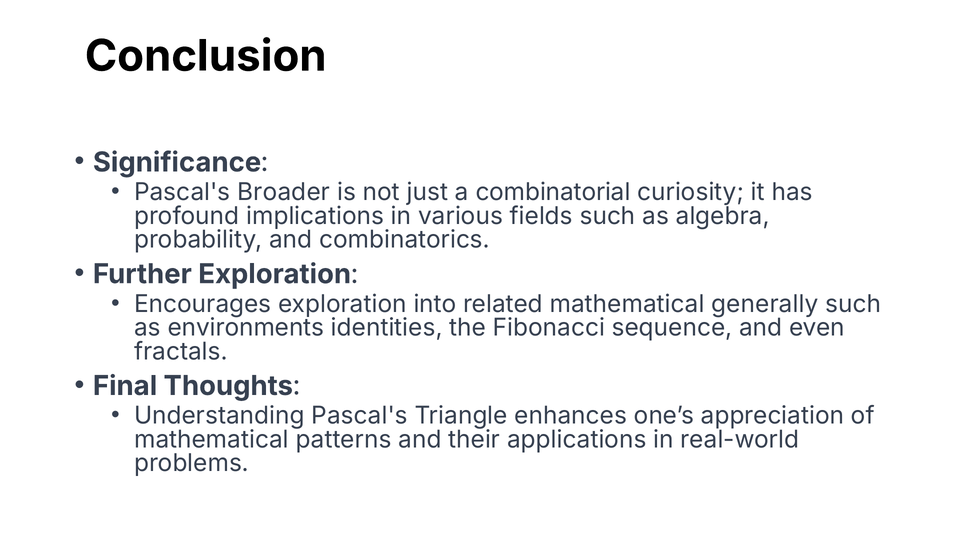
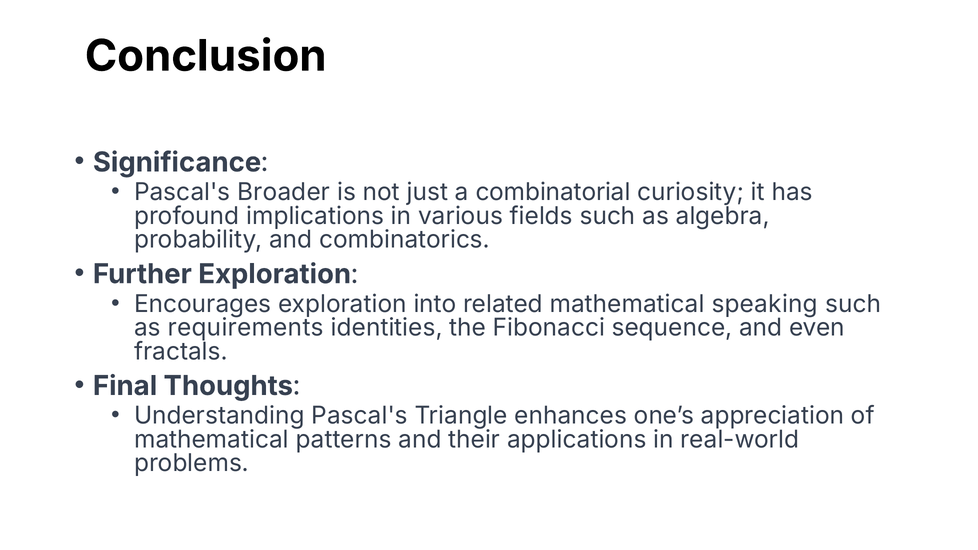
generally: generally -> speaking
environments: environments -> requirements
